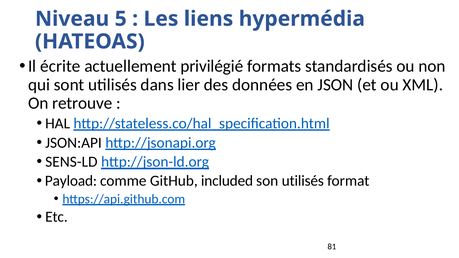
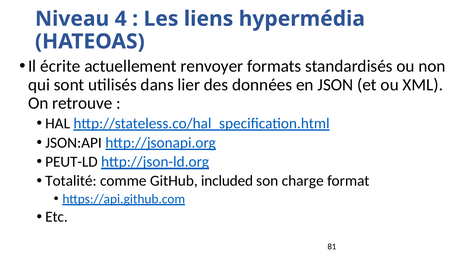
5: 5 -> 4
privilégié: privilégié -> renvoyer
SENS-LD: SENS-LD -> PEUT-LD
Payload: Payload -> Totalité
son utilisés: utilisés -> charge
